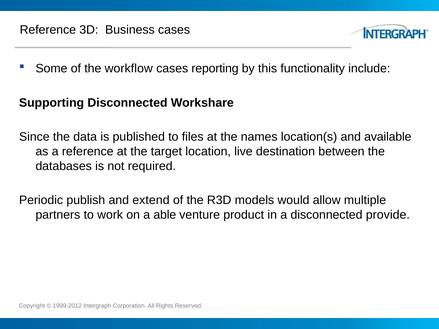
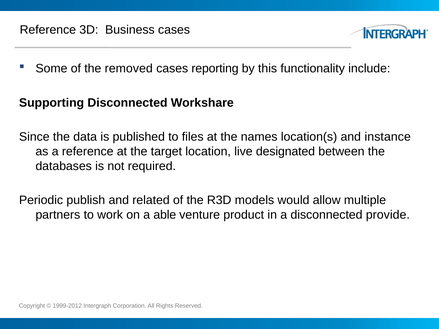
workflow: workflow -> removed
available: available -> instance
destination: destination -> designated
extend: extend -> related
